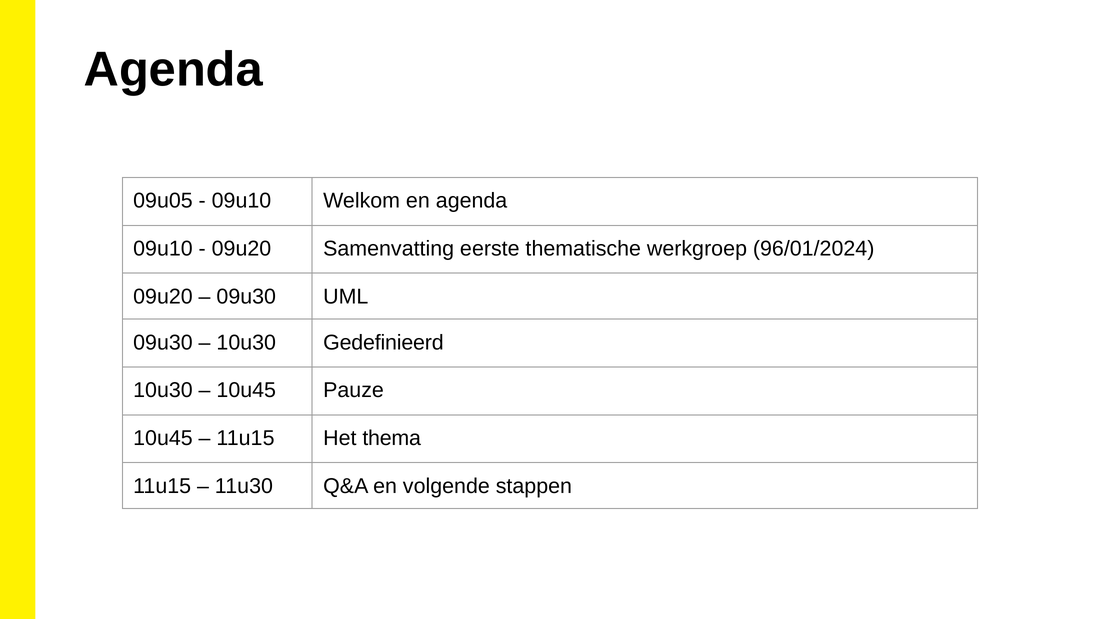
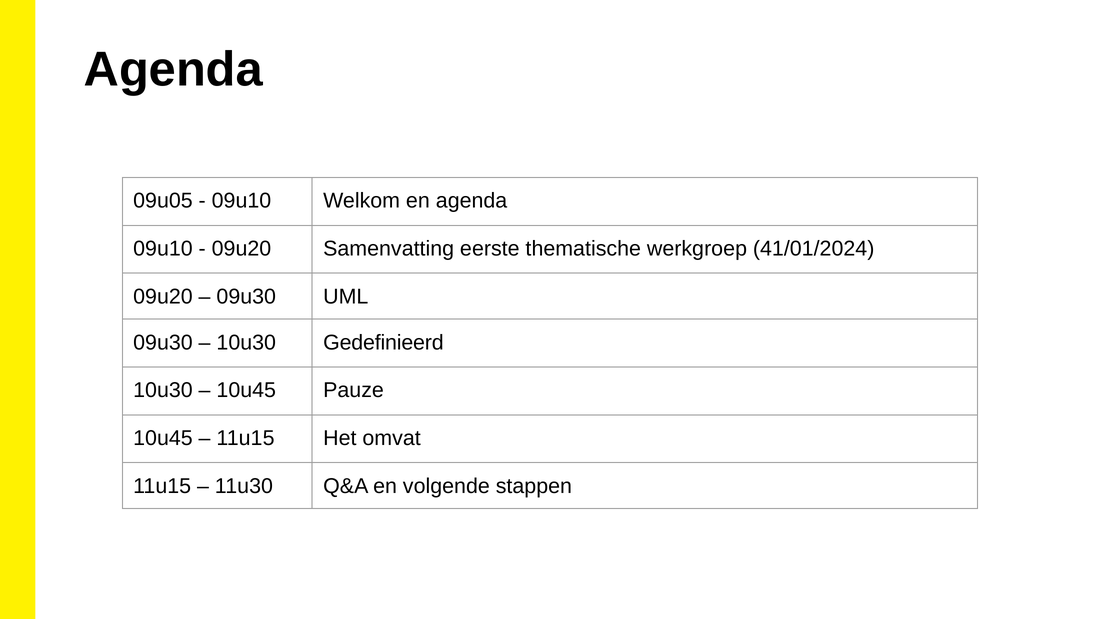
96/01/2024: 96/01/2024 -> 41/01/2024
thema: thema -> omvat
